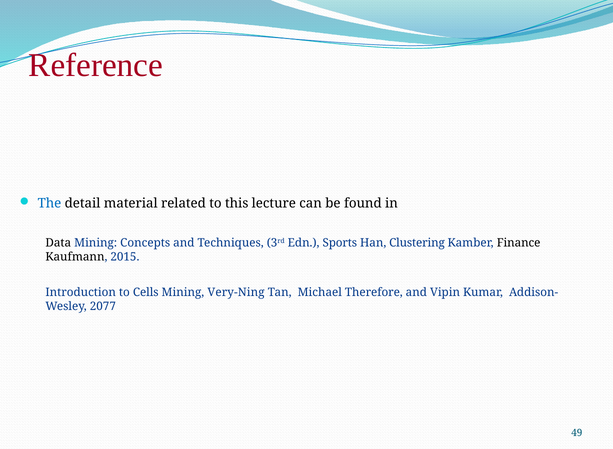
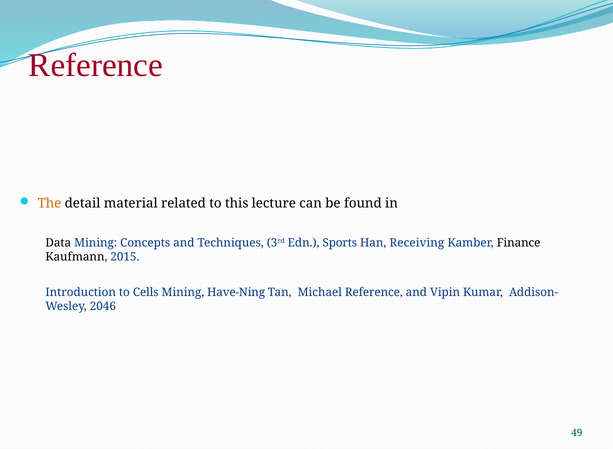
The colour: blue -> orange
Clustering: Clustering -> Receiving
Very-Ning: Very-Ning -> Have-Ning
Michael Therefore: Therefore -> Reference
2077: 2077 -> 2046
